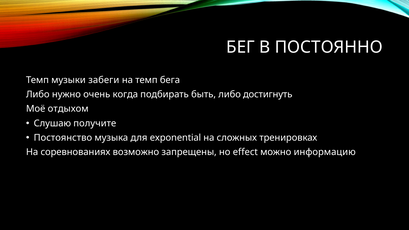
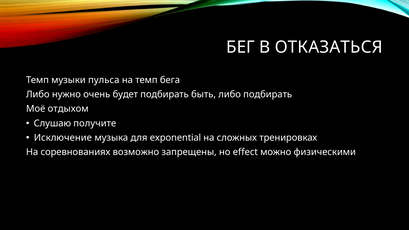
ПОСТОЯННО: ПОСТОЯННО -> ОТКАЗАТЬСЯ
забеги: забеги -> пульса
когда: когда -> будет
либо достигнуть: достигнуть -> подбирать
Постоянство: Постоянство -> Исключение
информацию: информацию -> физическими
